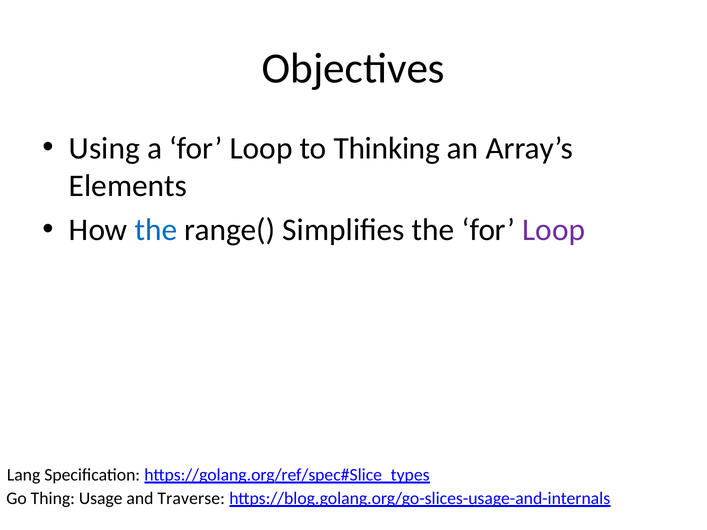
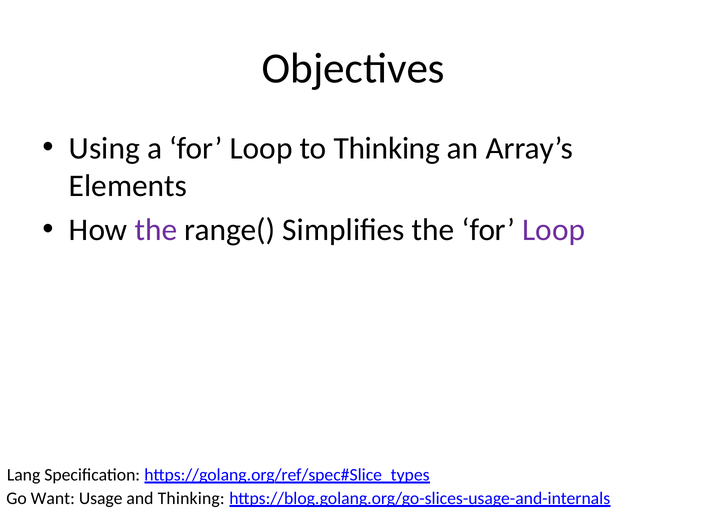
the at (156, 230) colour: blue -> purple
Thing: Thing -> Want
and Traverse: Traverse -> Thinking
